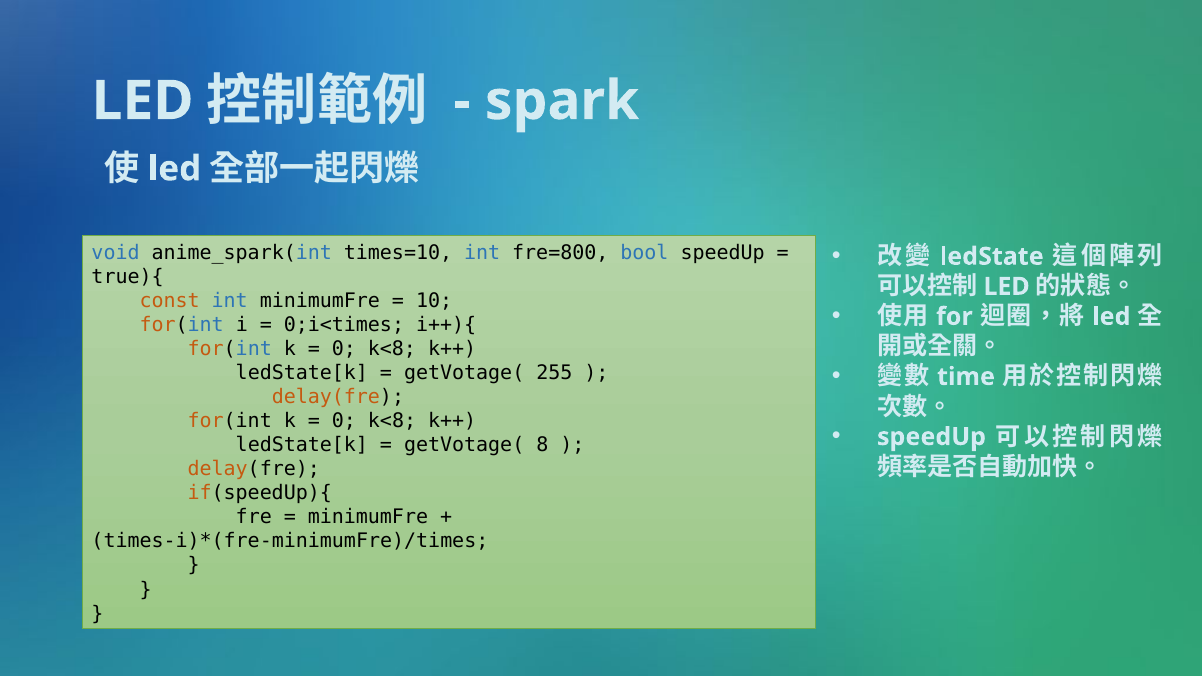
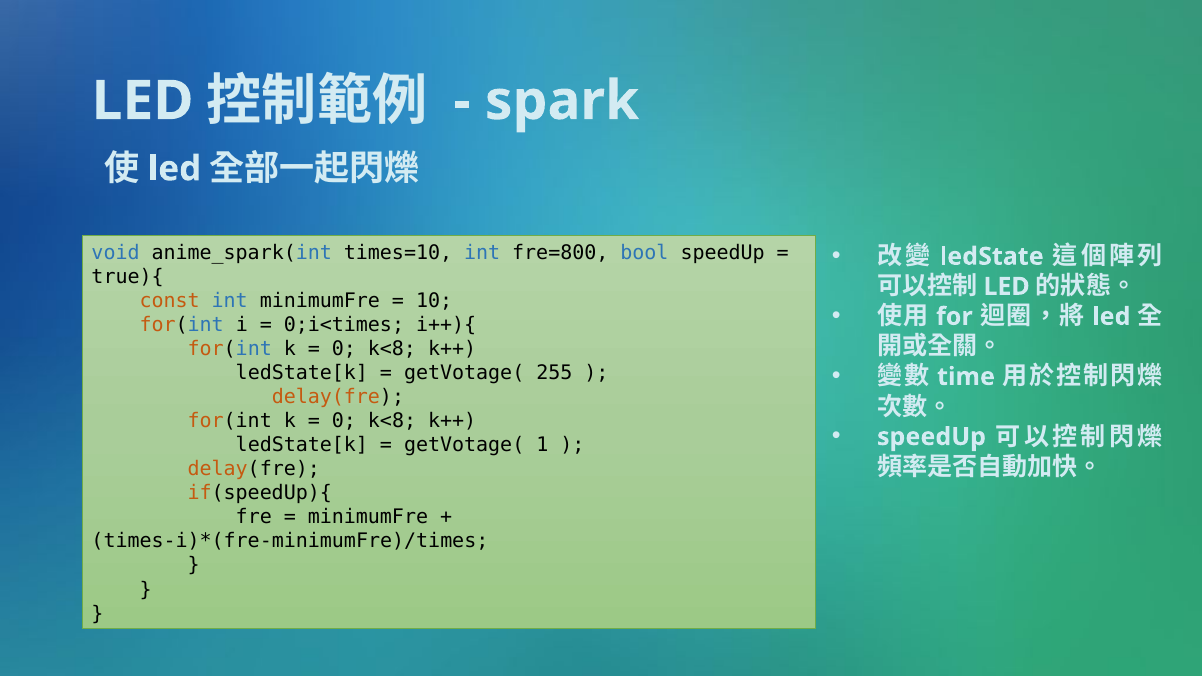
8: 8 -> 1
